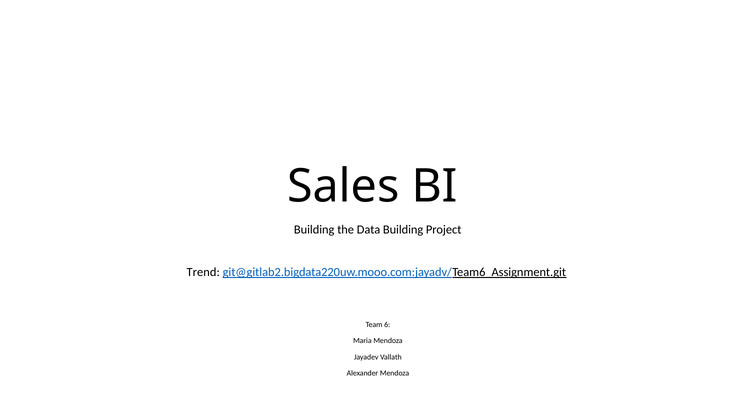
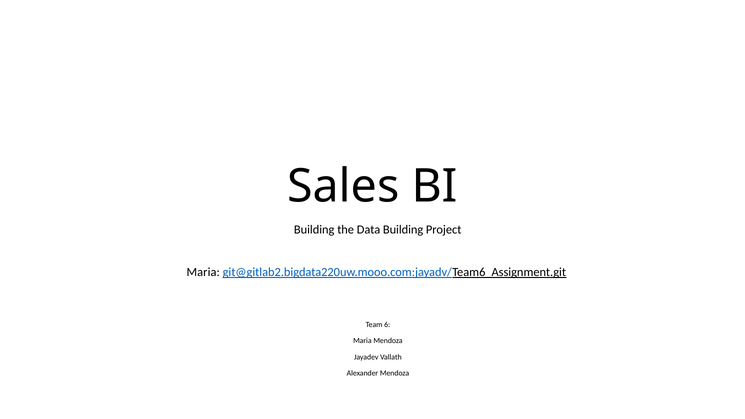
Trend at (203, 272): Trend -> Maria
